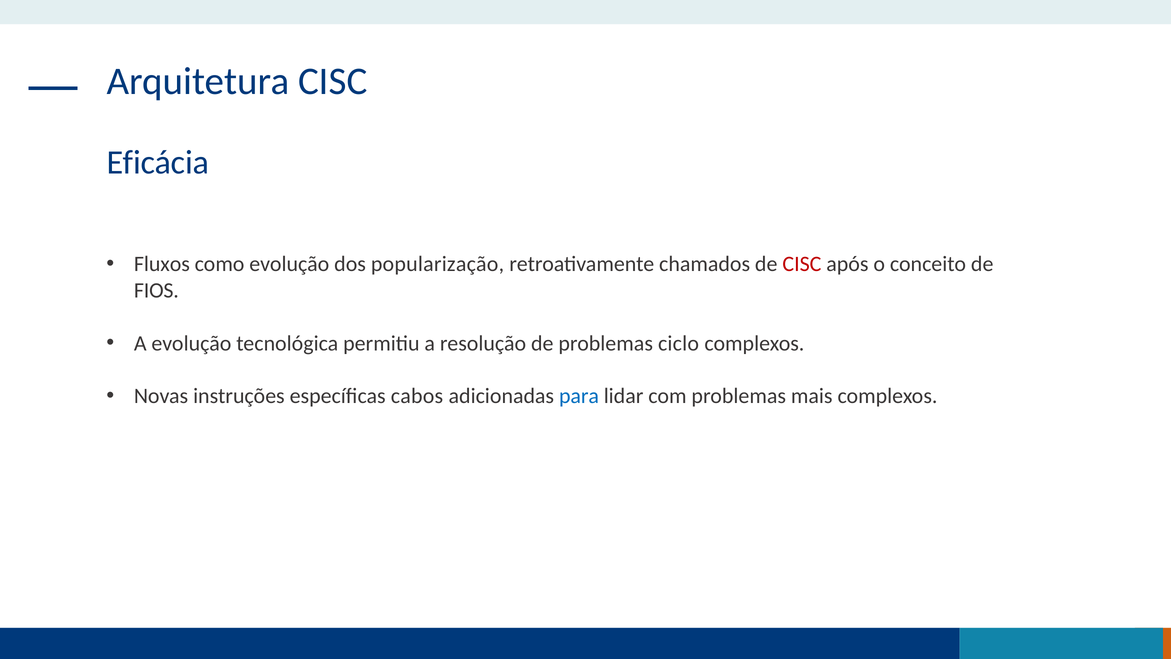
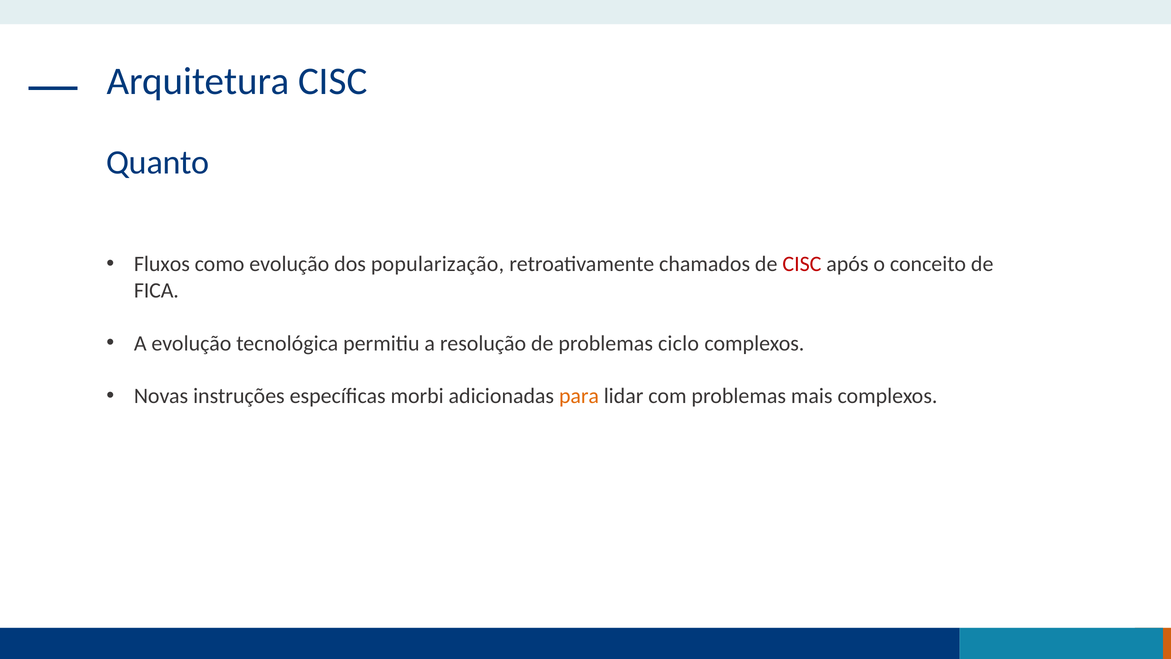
Eficácia: Eficácia -> Quanto
FIOS: FIOS -> FICA
cabos: cabos -> morbi
para colour: blue -> orange
